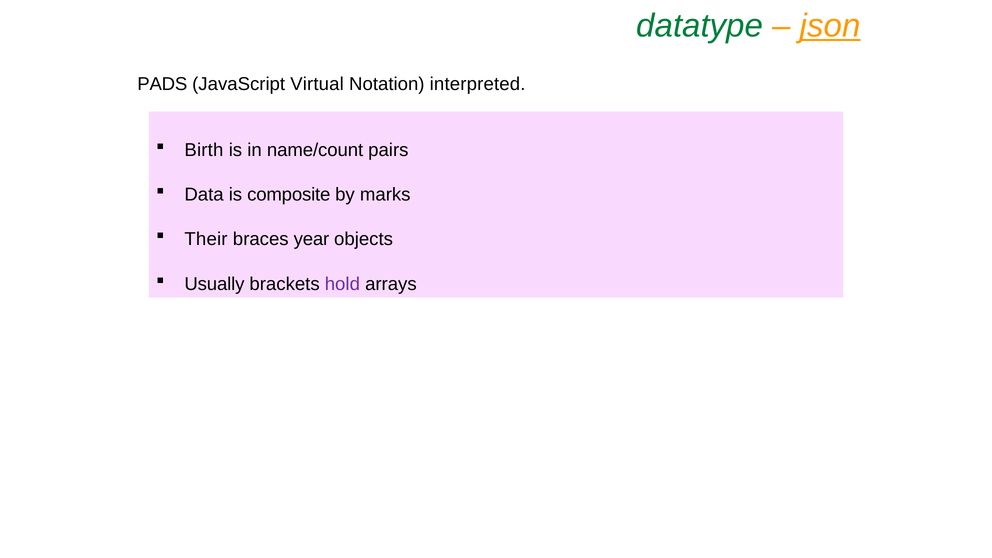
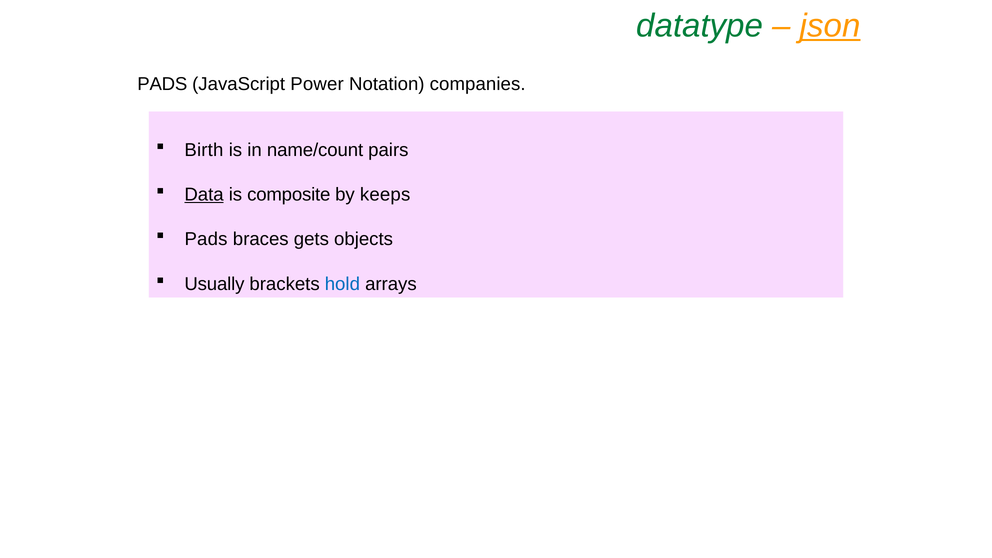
Virtual: Virtual -> Power
interpreted: interpreted -> companies
Data underline: none -> present
marks: marks -> keeps
Their at (206, 239): Their -> Pads
year: year -> gets
hold colour: purple -> blue
